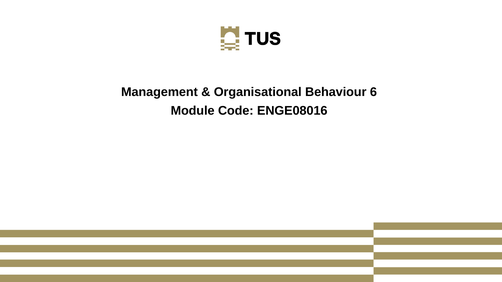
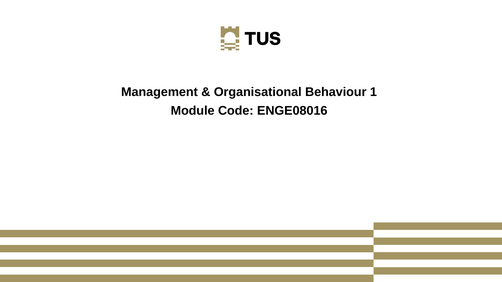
6: 6 -> 1
